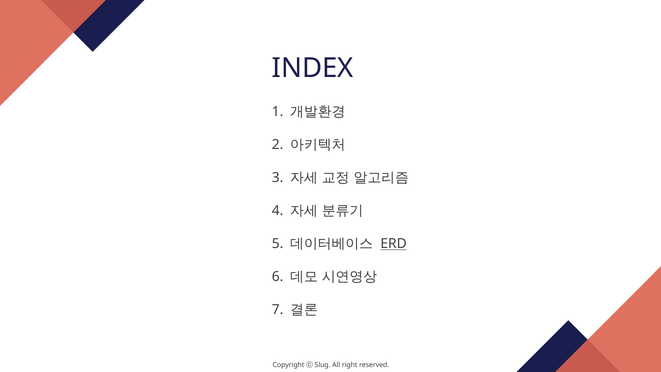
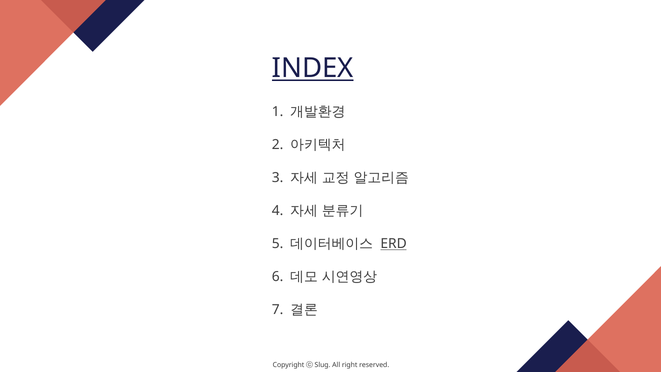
INDEX underline: none -> present
